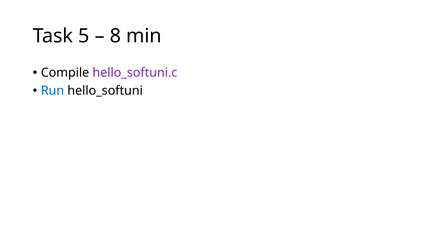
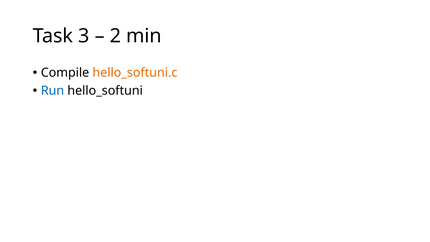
5: 5 -> 3
8: 8 -> 2
hello_softuni.c colour: purple -> orange
